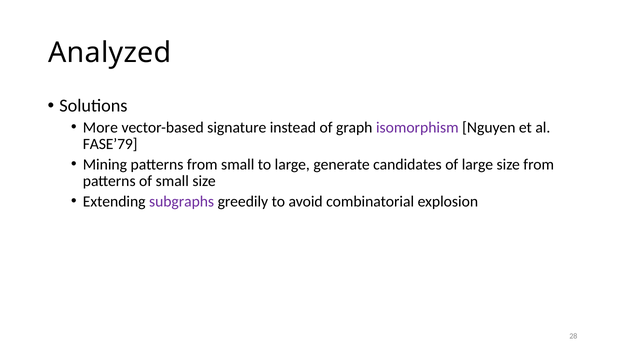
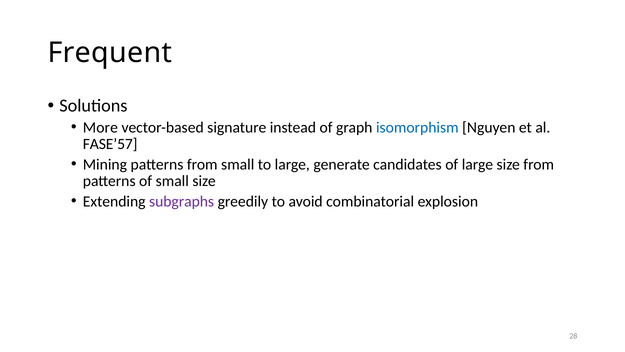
Analyzed: Analyzed -> Frequent
isomorphism colour: purple -> blue
FASE’79: FASE’79 -> FASE’57
